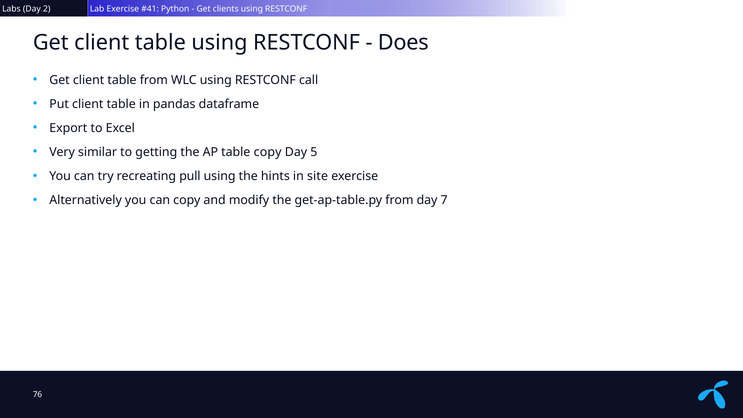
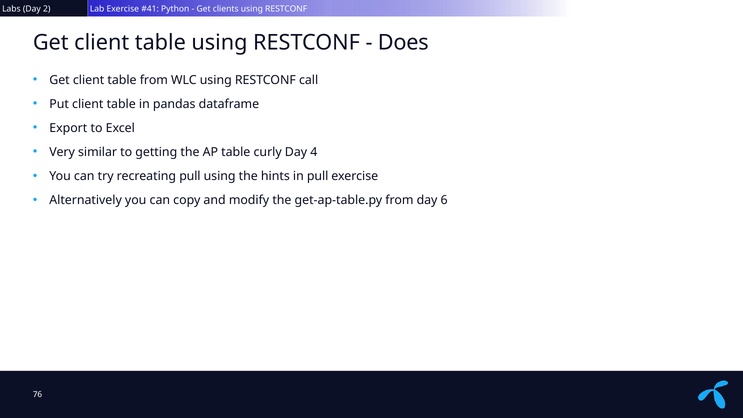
table copy: copy -> curly
5: 5 -> 4
in site: site -> pull
7: 7 -> 6
